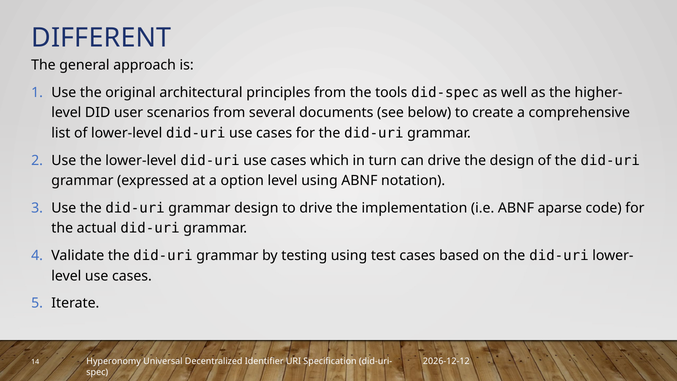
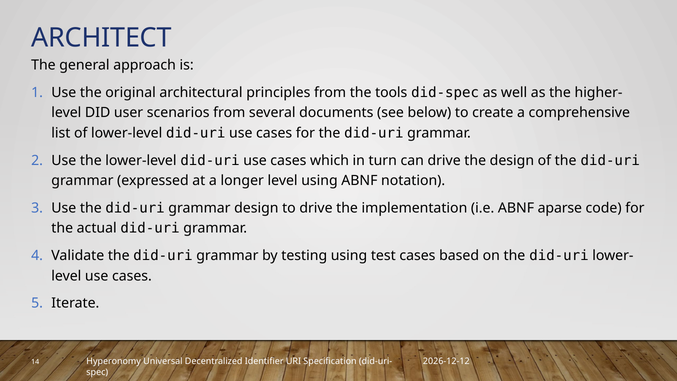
DIFFERENT: DIFFERENT -> ARCHITECT
option: option -> longer
